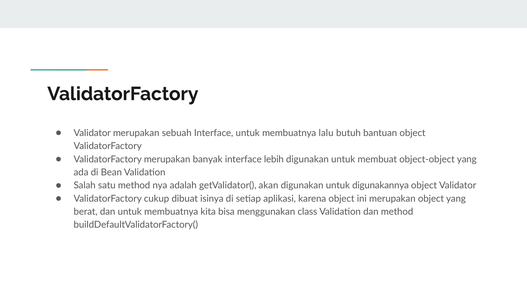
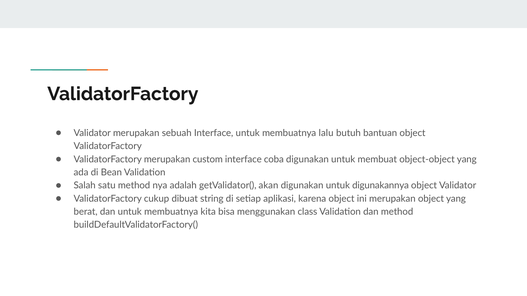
banyak: banyak -> custom
lebih: lebih -> coba
isinya: isinya -> string
